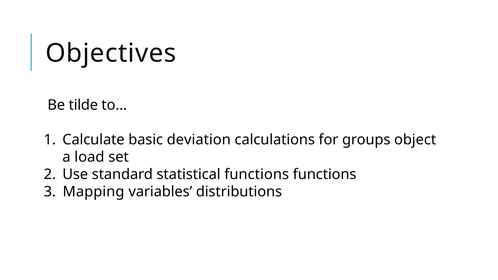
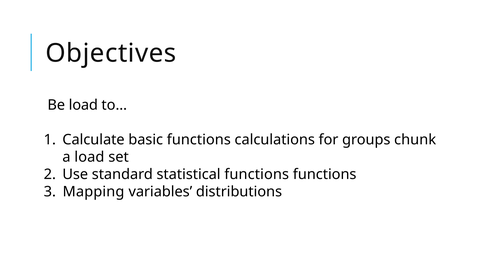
Be tilde: tilde -> load
basic deviation: deviation -> functions
object: object -> chunk
